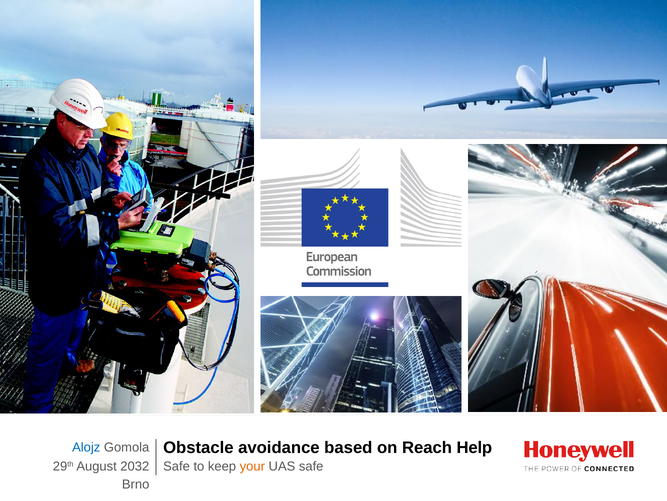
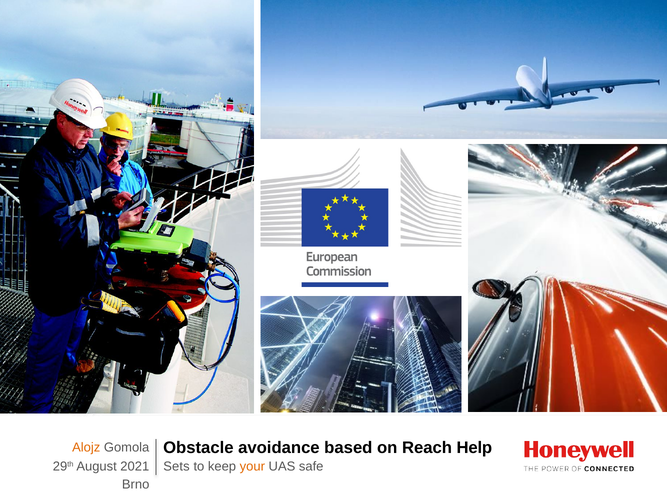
Alojz colour: blue -> orange
2032: 2032 -> 2021
Safe at (177, 466): Safe -> Sets
